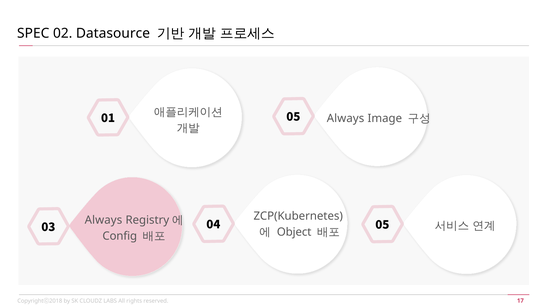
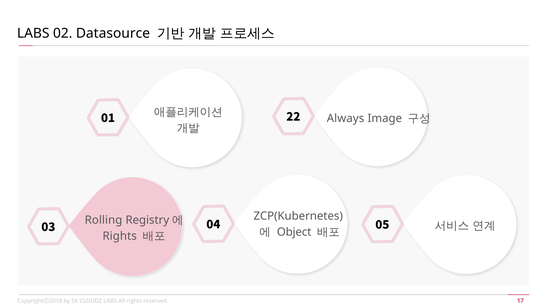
SPEC at (33, 33): SPEC -> LABS
01 05: 05 -> 22
Always at (103, 220): Always -> Rolling
Config at (120, 236): Config -> Rights
